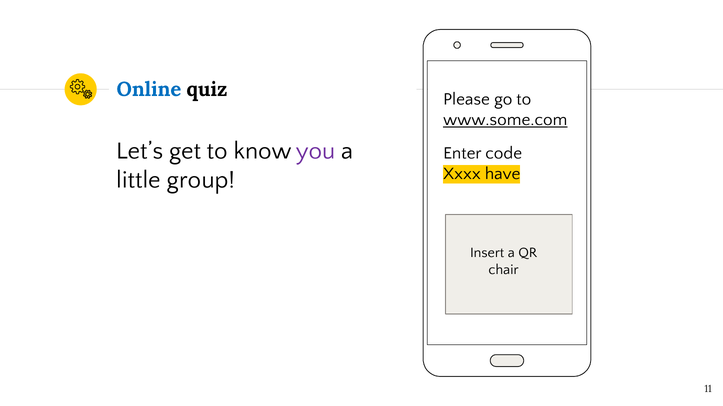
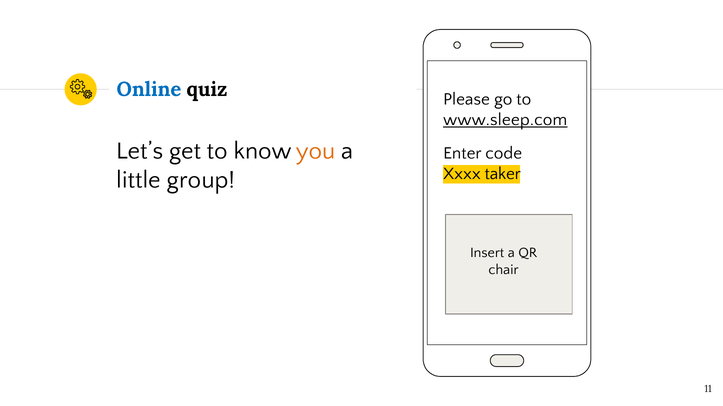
www.some.com: www.some.com -> www.sleep.com
you colour: purple -> orange
have: have -> taker
